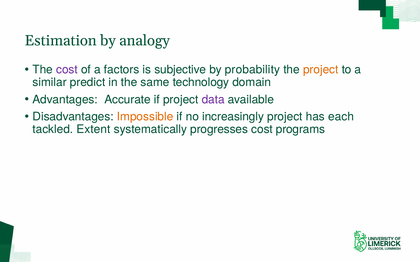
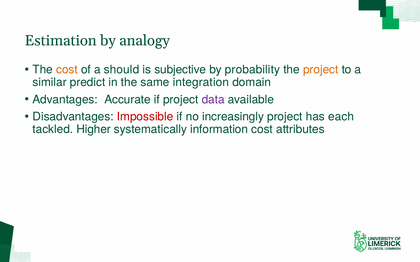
cost at (67, 70) colour: purple -> orange
factors: factors -> should
technology: technology -> integration
Impossible colour: orange -> red
Extent: Extent -> Higher
progresses: progresses -> information
programs: programs -> attributes
